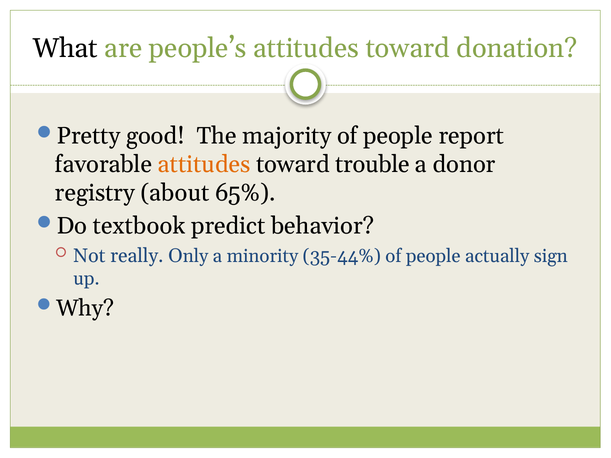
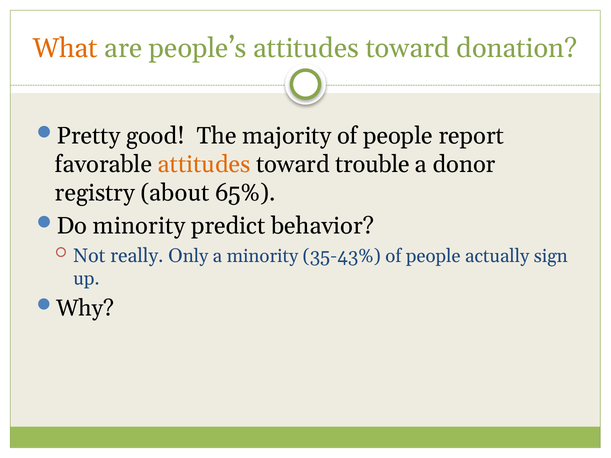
What colour: black -> orange
Do textbook: textbook -> minority
35-44%: 35-44% -> 35-43%
